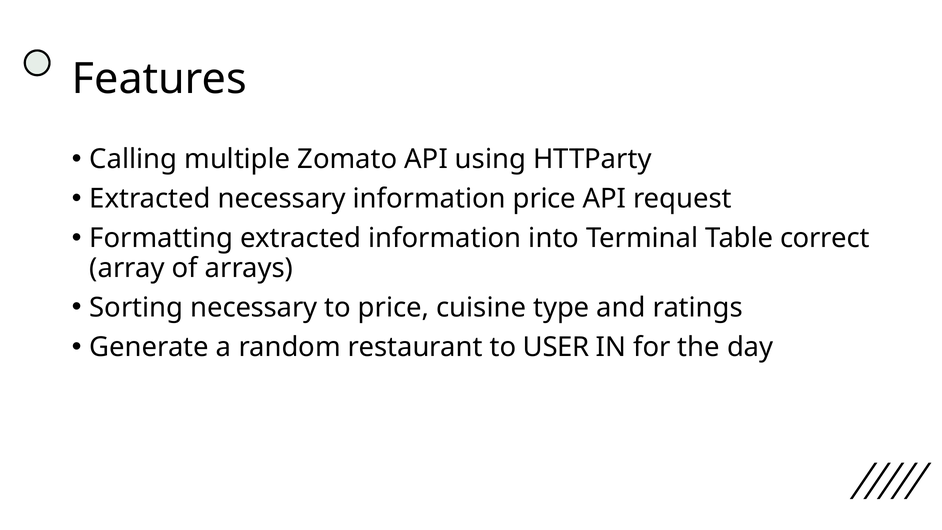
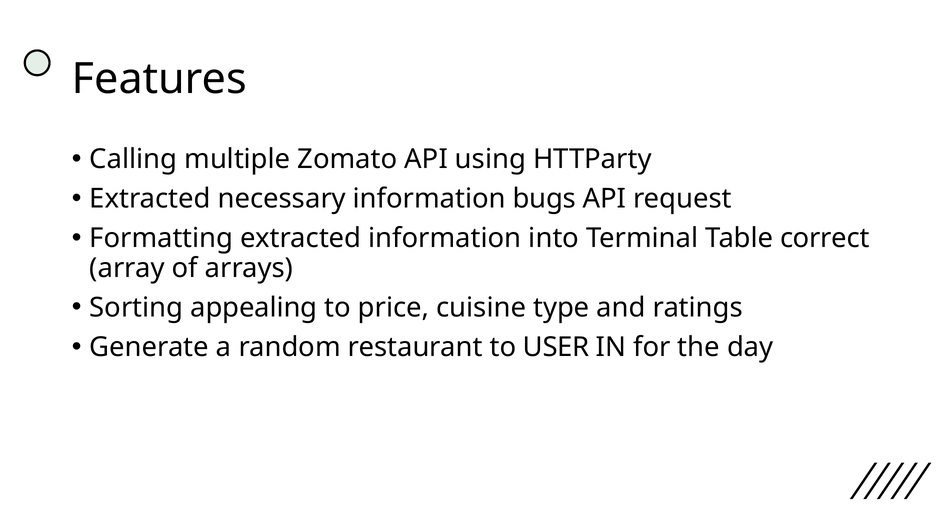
information price: price -> bugs
Sorting necessary: necessary -> appealing
